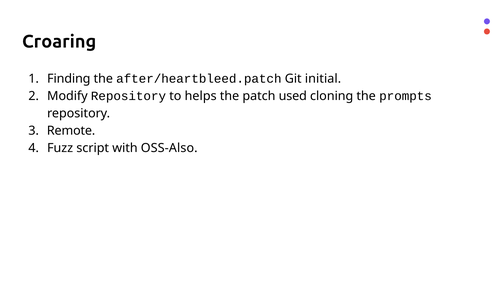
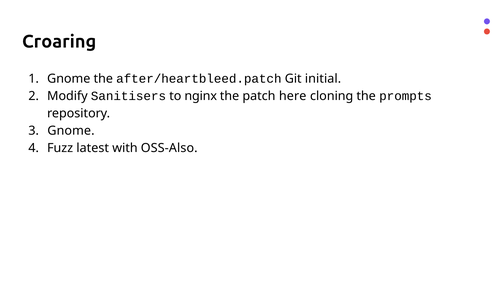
Finding at (69, 79): Finding -> Gnome
Modify Repository: Repository -> Sanitisers
helps: helps -> nginx
used: used -> here
Remote at (71, 131): Remote -> Gnome
script: script -> latest
